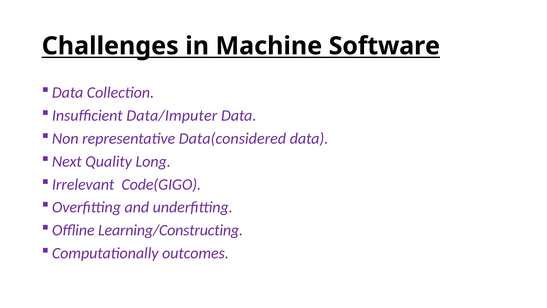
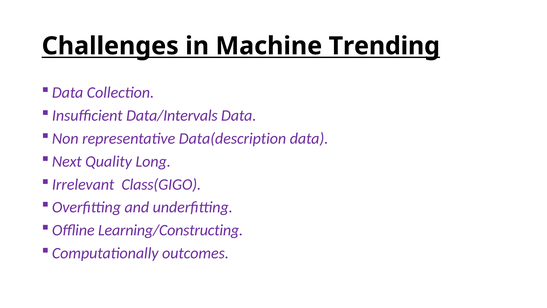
Software: Software -> Trending
Data/Imputer: Data/Imputer -> Data/Intervals
Data(considered: Data(considered -> Data(description
Code(GIGO: Code(GIGO -> Class(GIGO
